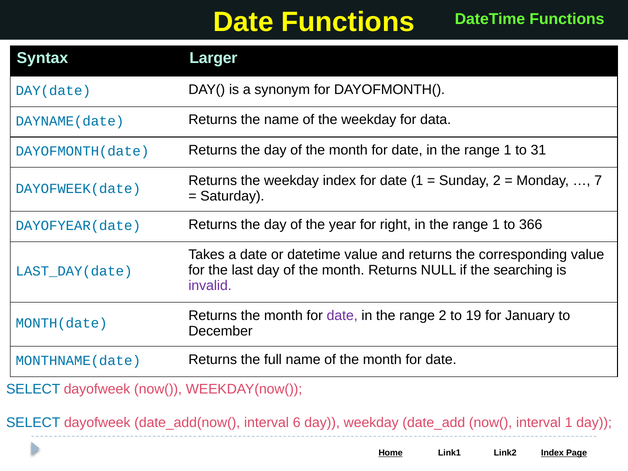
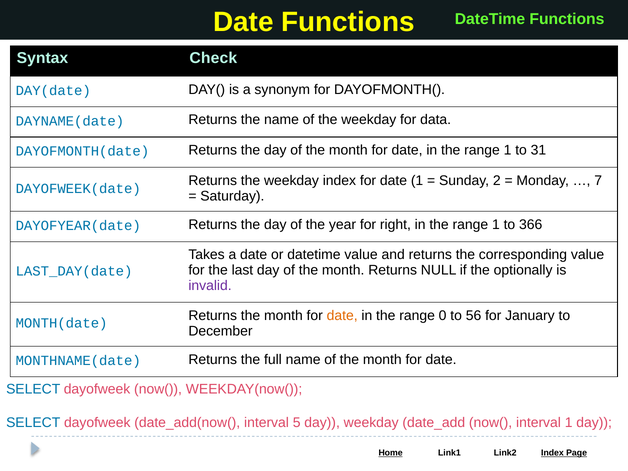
Larger: Larger -> Check
searching: searching -> optionally
date at (342, 315) colour: purple -> orange
range 2: 2 -> 0
19: 19 -> 56
6: 6 -> 5
